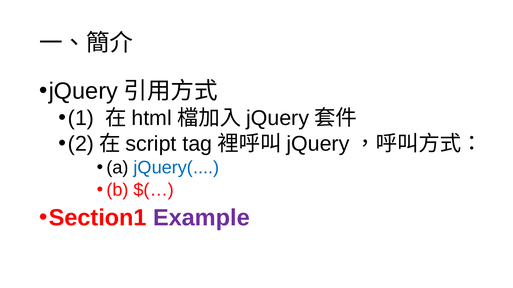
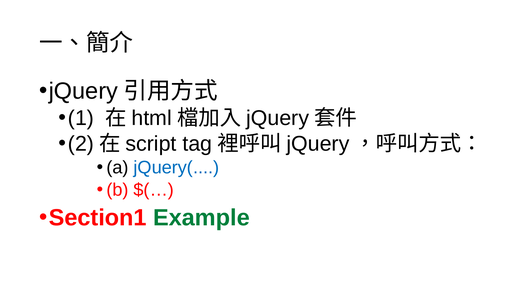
Example colour: purple -> green
